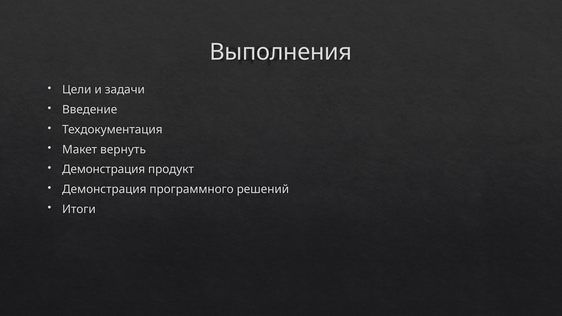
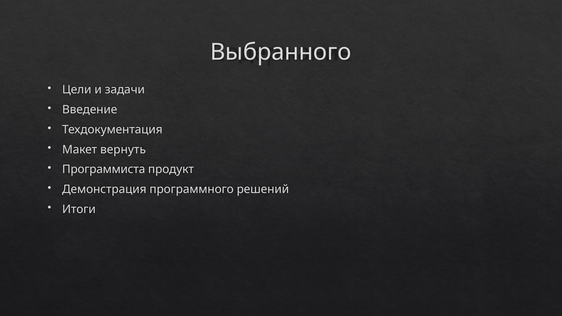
Выполнения: Выполнения -> Выбранного
Демонстрация at (104, 169): Демонстрация -> Программиста
